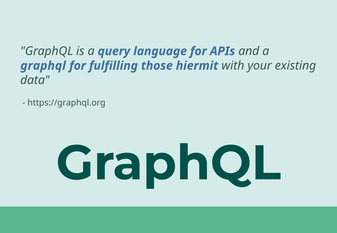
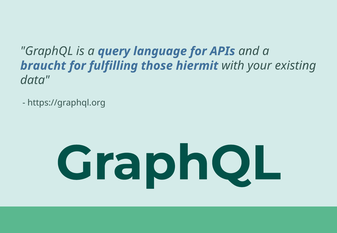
graphql at (43, 66): graphql -> braucht
